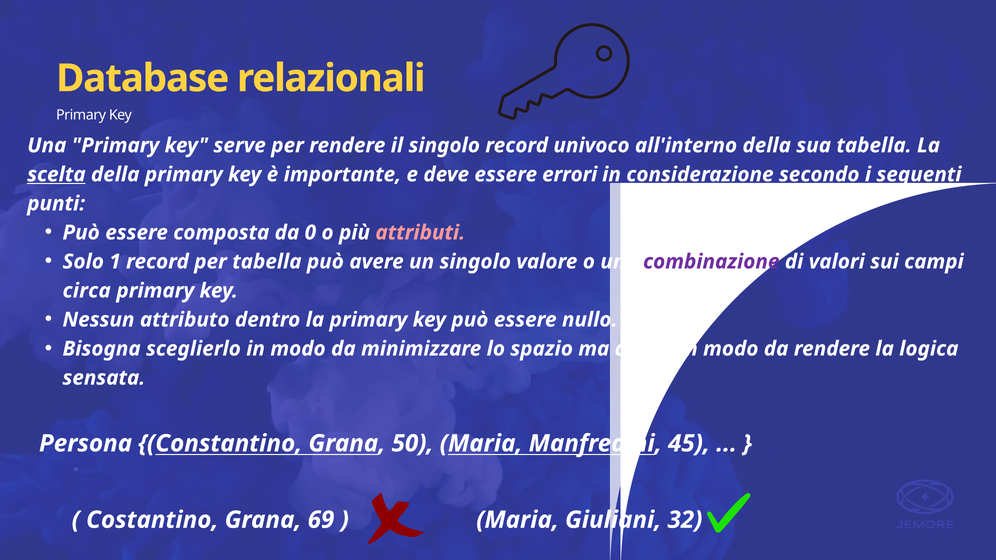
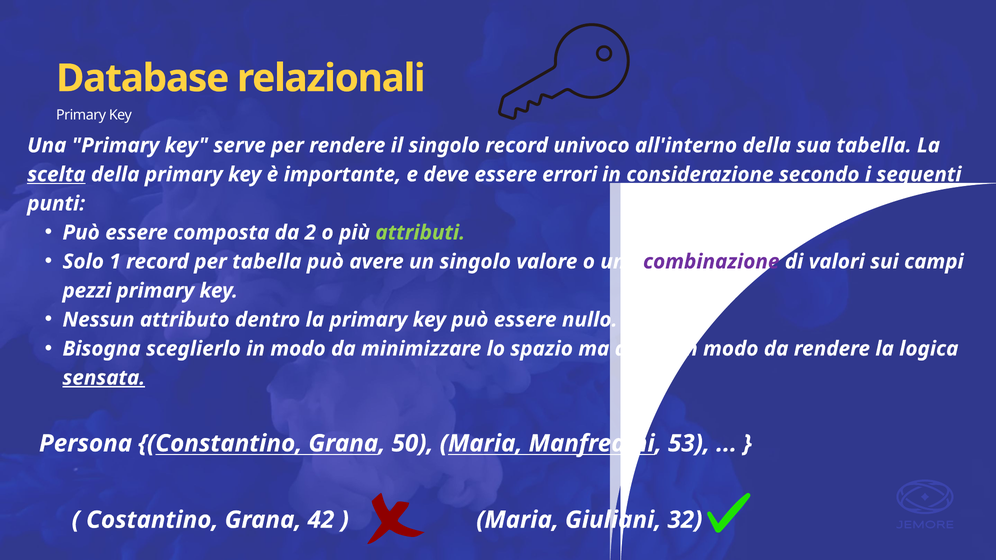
0: 0 -> 2
attributi colour: pink -> light green
circa: circa -> pezzi
sensata underline: none -> present
45: 45 -> 53
69: 69 -> 42
